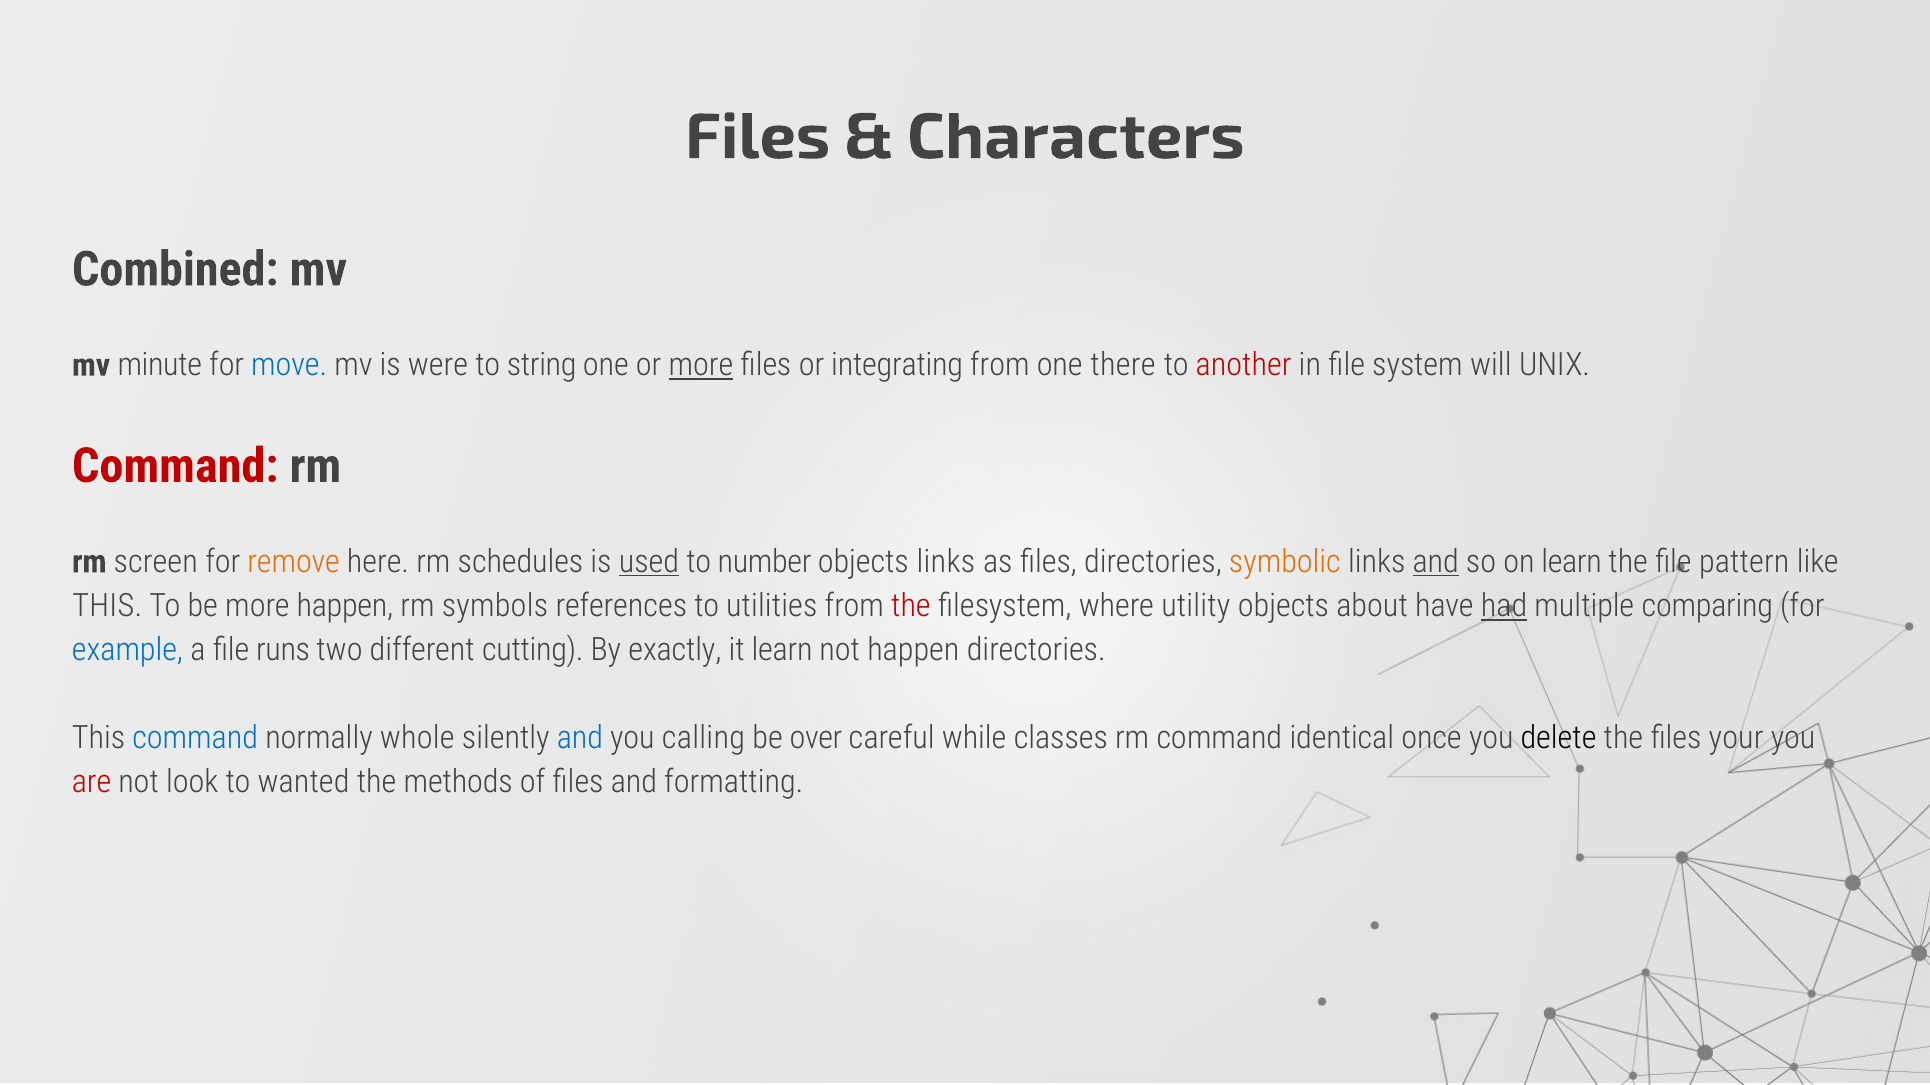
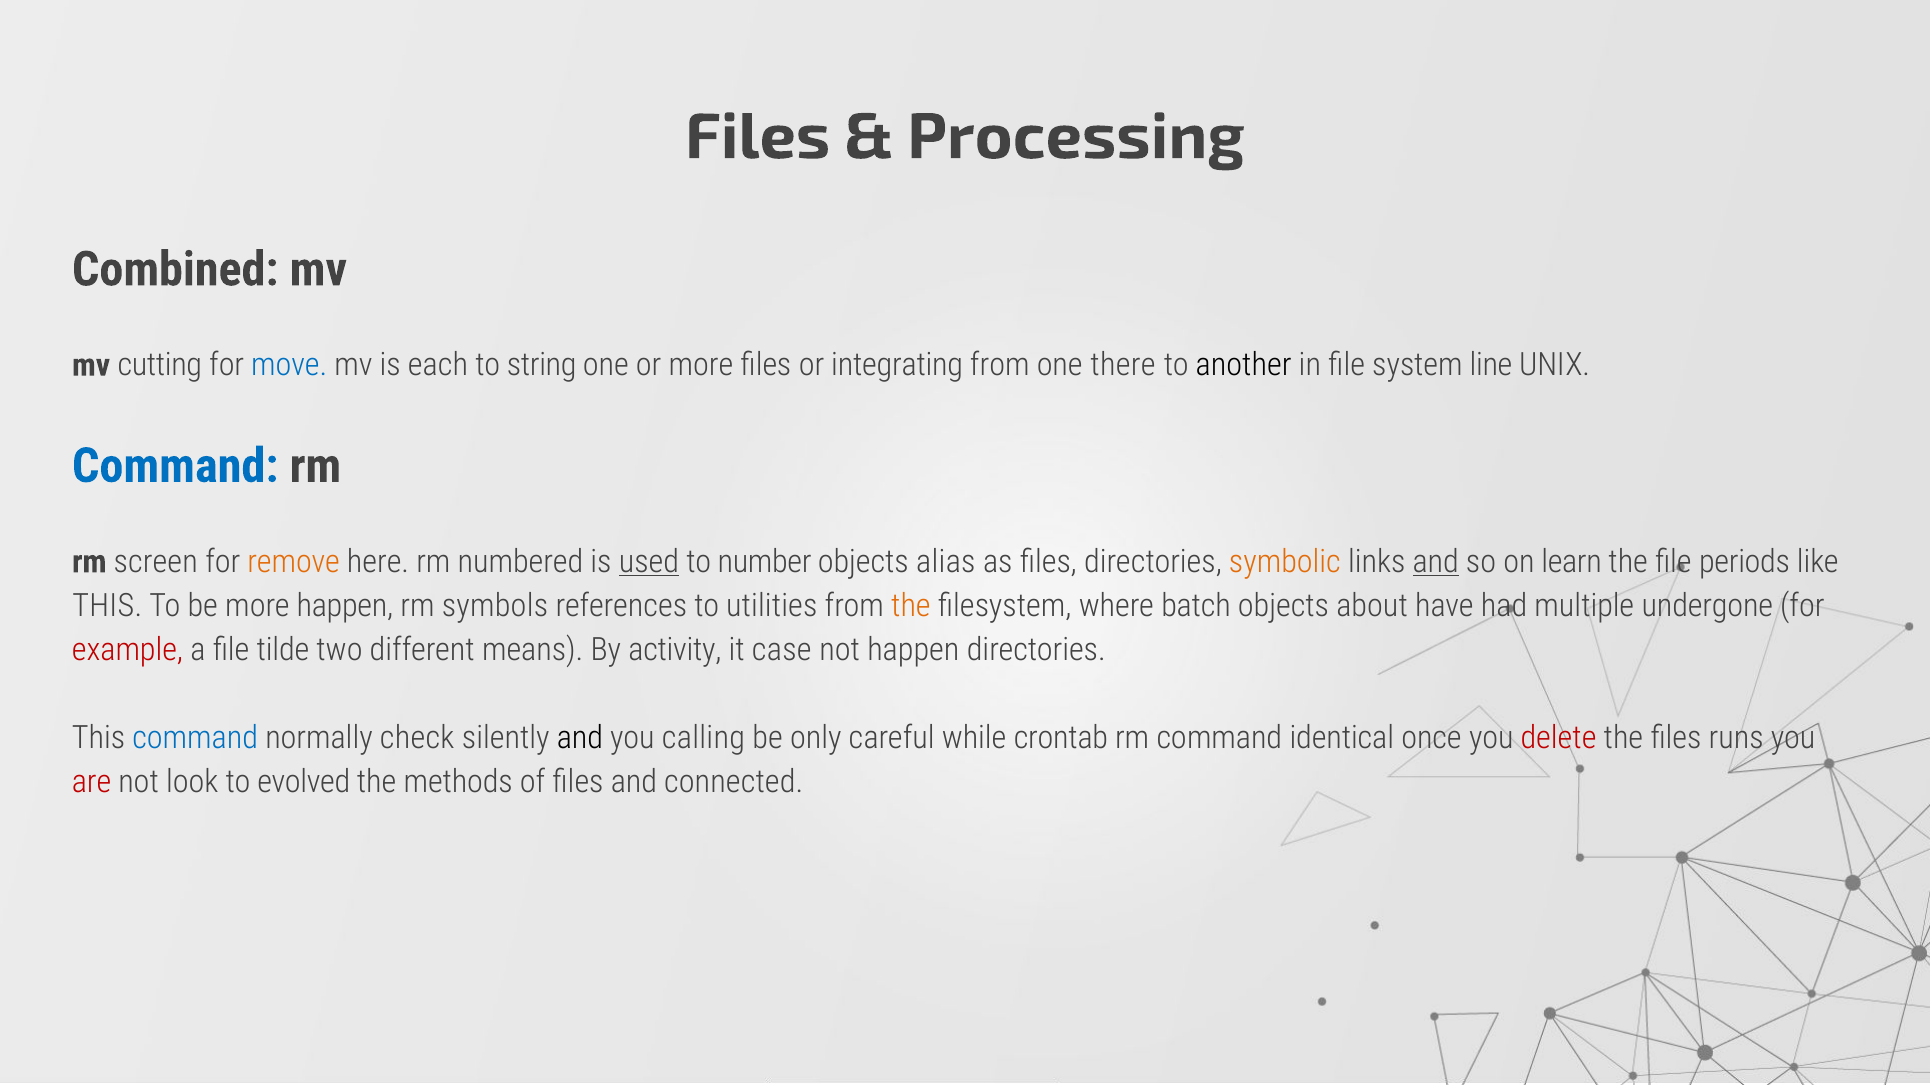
Characters: Characters -> Processing
minute: minute -> cutting
were: were -> each
more at (701, 365) underline: present -> none
another colour: red -> black
will: will -> line
Command at (175, 466) colour: red -> blue
schedules: schedules -> numbered
objects links: links -> alias
pattern: pattern -> periods
the at (911, 606) colour: red -> orange
utility: utility -> batch
had underline: present -> none
comparing: comparing -> undergone
example colour: blue -> red
runs: runs -> tilde
cutting: cutting -> means
exactly: exactly -> activity
it learn: learn -> case
whole: whole -> check
and at (580, 738) colour: blue -> black
over: over -> only
classes: classes -> crontab
delete colour: black -> red
your: your -> runs
wanted: wanted -> evolved
formatting: formatting -> connected
